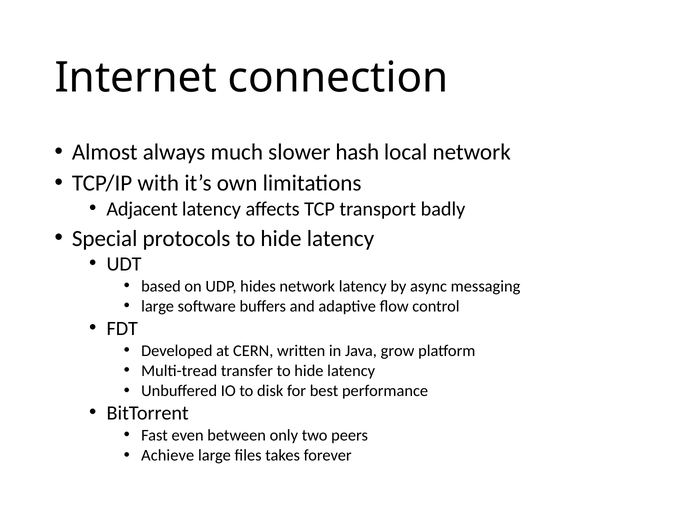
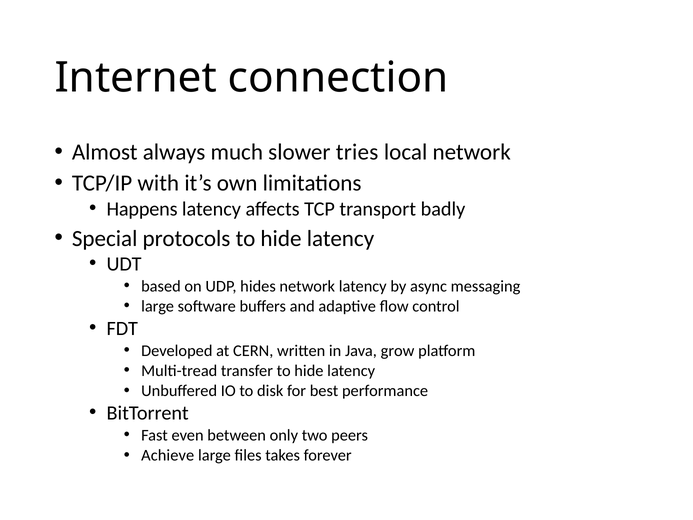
hash: hash -> tries
Adjacent: Adjacent -> Happens
